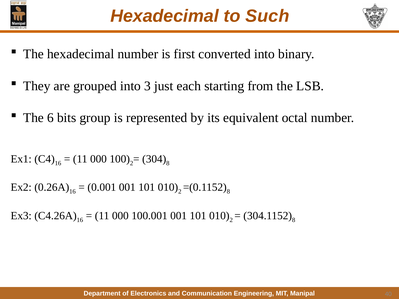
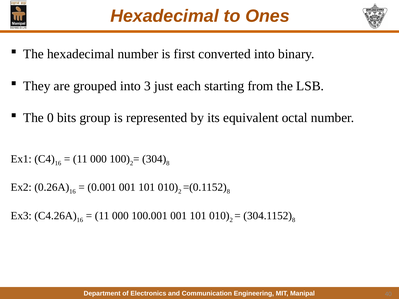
Such: Such -> Ones
6: 6 -> 0
